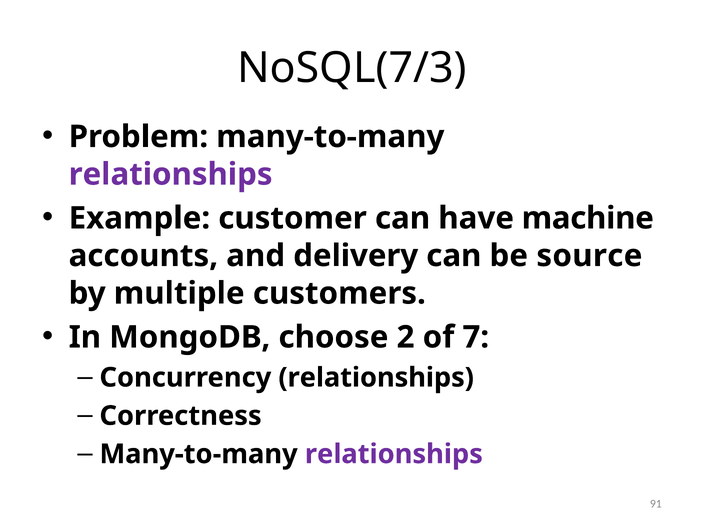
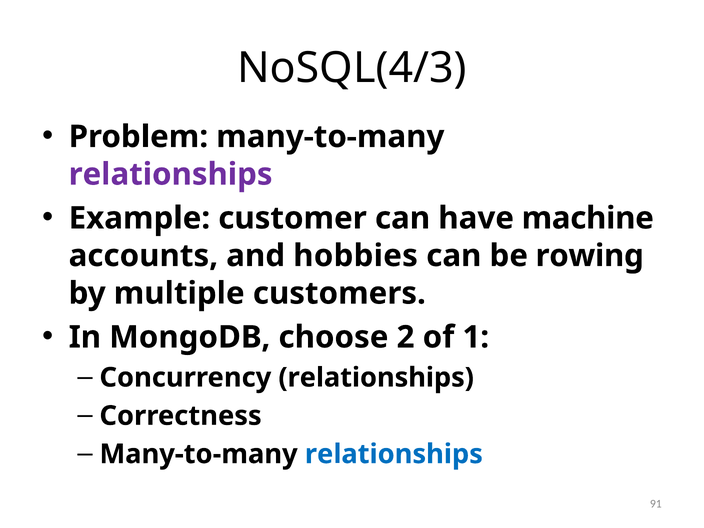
NoSQL(7/3: NoSQL(7/3 -> NoSQL(4/3
delivery: delivery -> hobbies
source: source -> rowing
7: 7 -> 1
relationships at (394, 454) colour: purple -> blue
